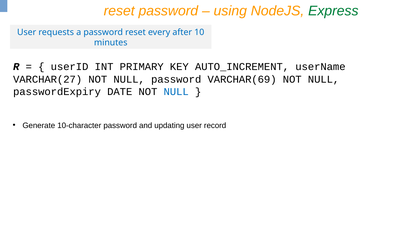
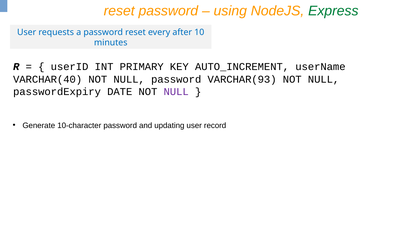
VARCHAR(27: VARCHAR(27 -> VARCHAR(40
VARCHAR(69: VARCHAR(69 -> VARCHAR(93
NULL at (176, 92) colour: blue -> purple
